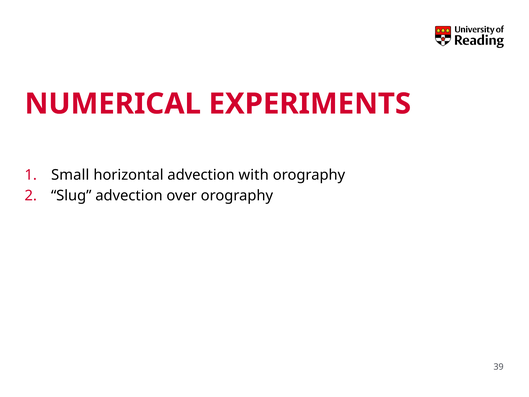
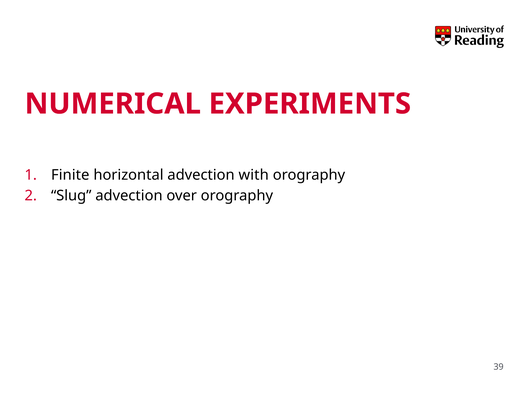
Small: Small -> Finite
